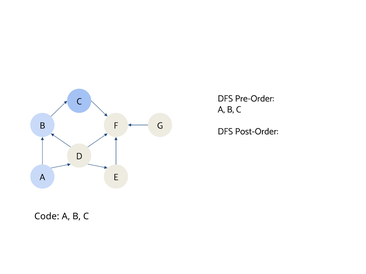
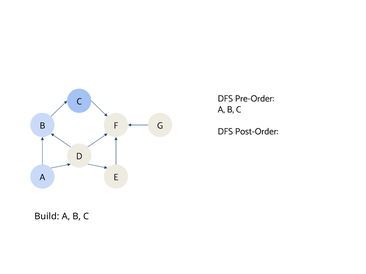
Code: Code -> Build
